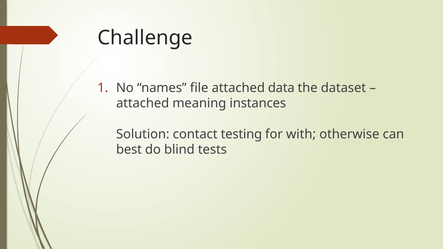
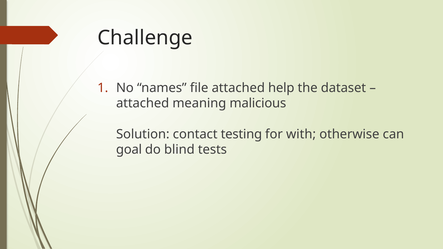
data: data -> help
instances: instances -> malicious
best: best -> goal
